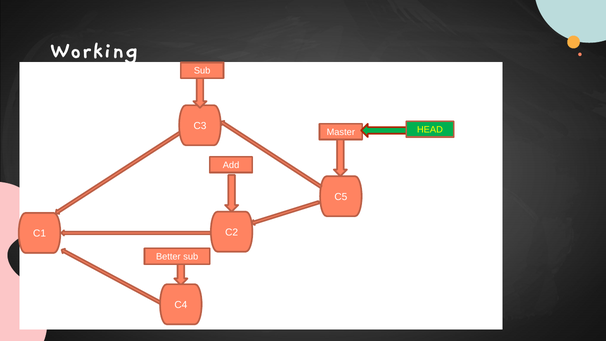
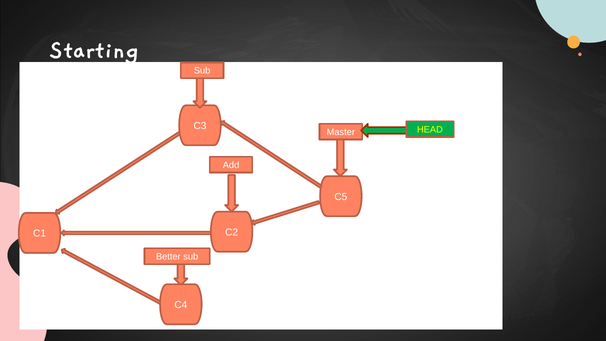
Working: Working -> Starting
